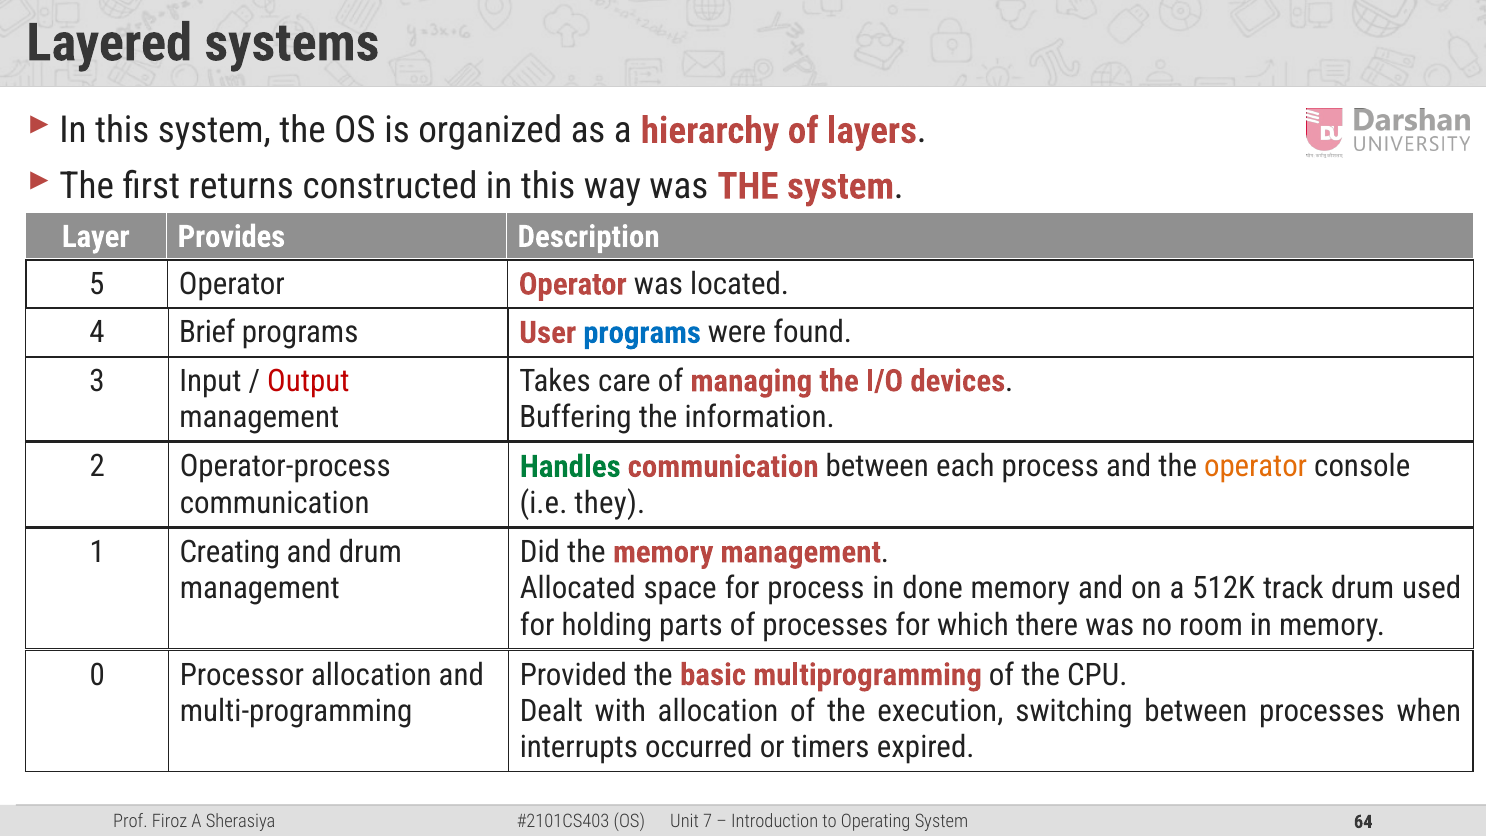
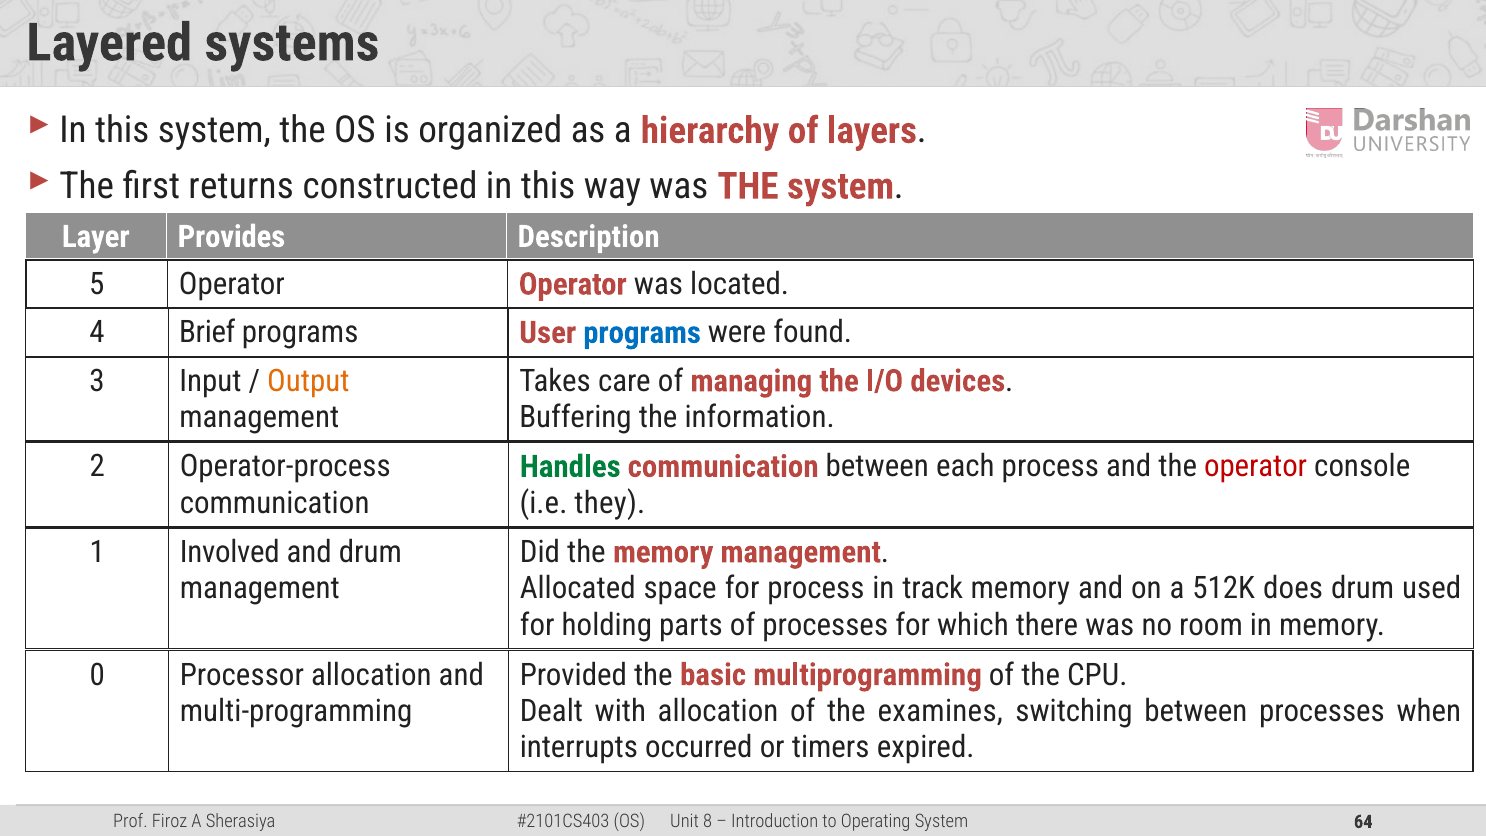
Output colour: red -> orange
operator at (1256, 467) colour: orange -> red
Creating: Creating -> Involved
done: done -> track
track: track -> does
execution: execution -> examines
7: 7 -> 8
